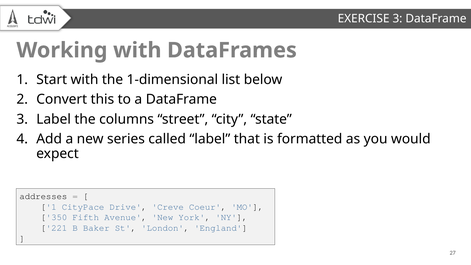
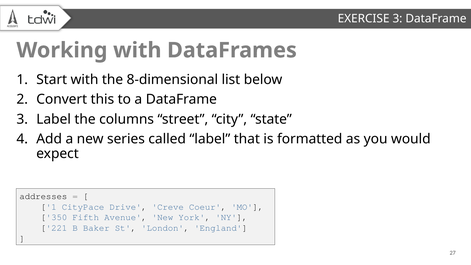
1-dimensional: 1-dimensional -> 8-dimensional
